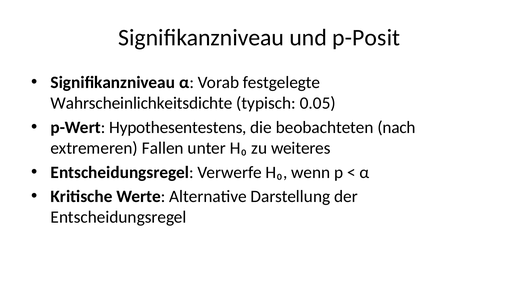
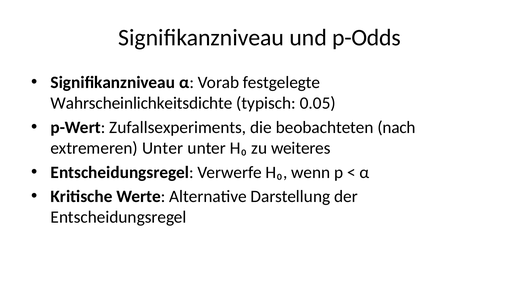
p-Posit: p-Posit -> p-Odds
Hypothesentestens: Hypothesentestens -> Zufallsexperiments
extremeren Fallen: Fallen -> Unter
